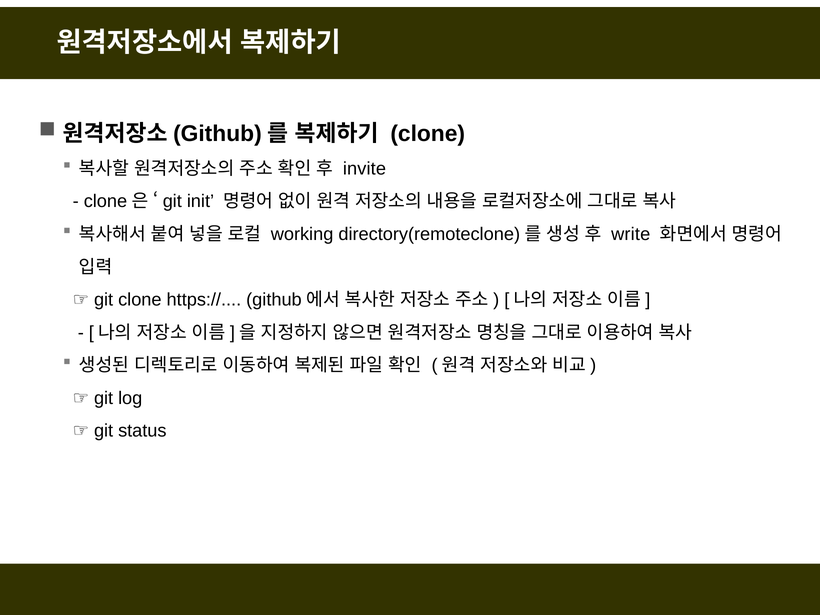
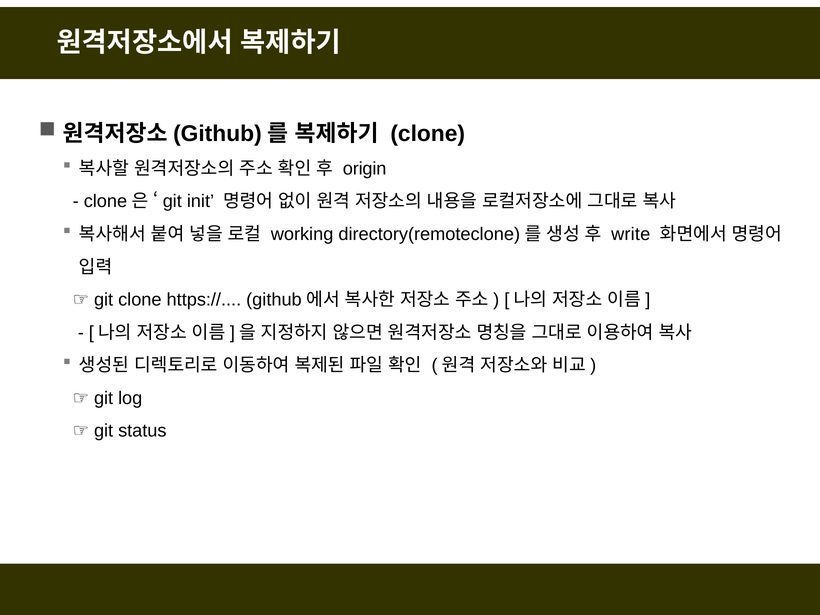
invite: invite -> origin
